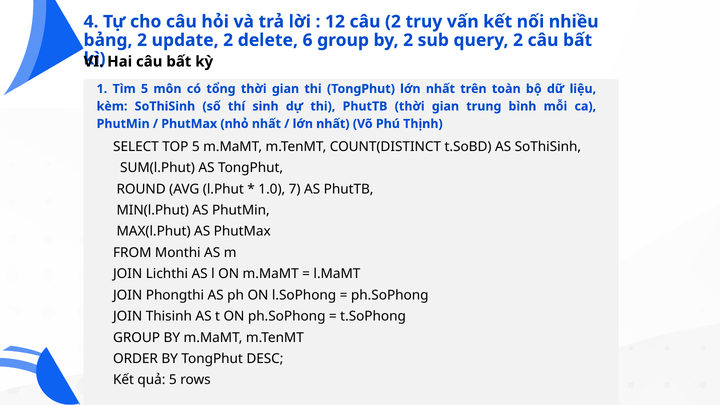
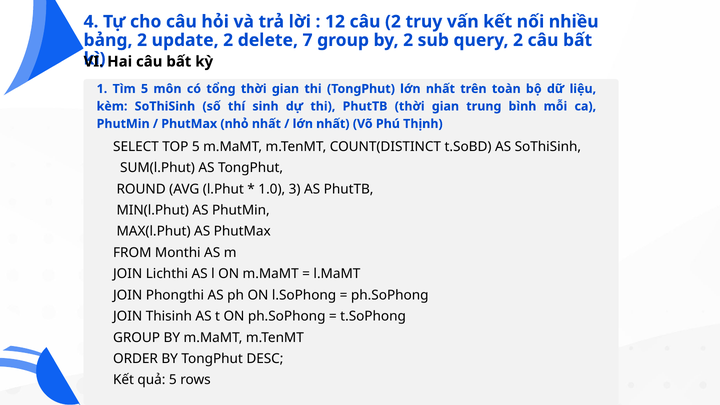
6: 6 -> 7
7: 7 -> 3
